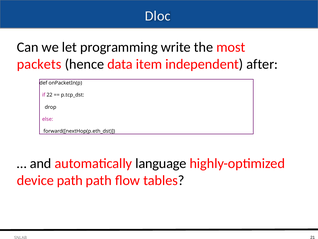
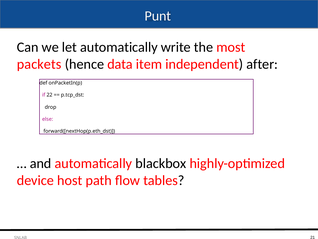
Dloc: Dloc -> Punt
let programming: programming -> automatically
language: language -> blackbox
device path: path -> host
